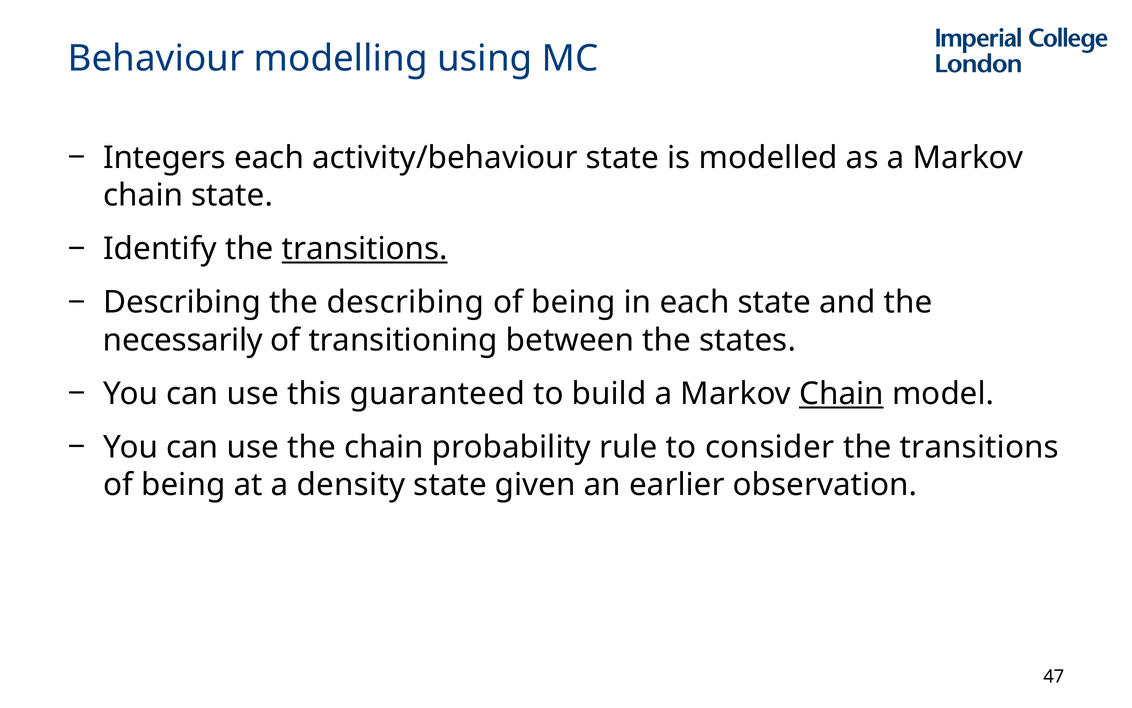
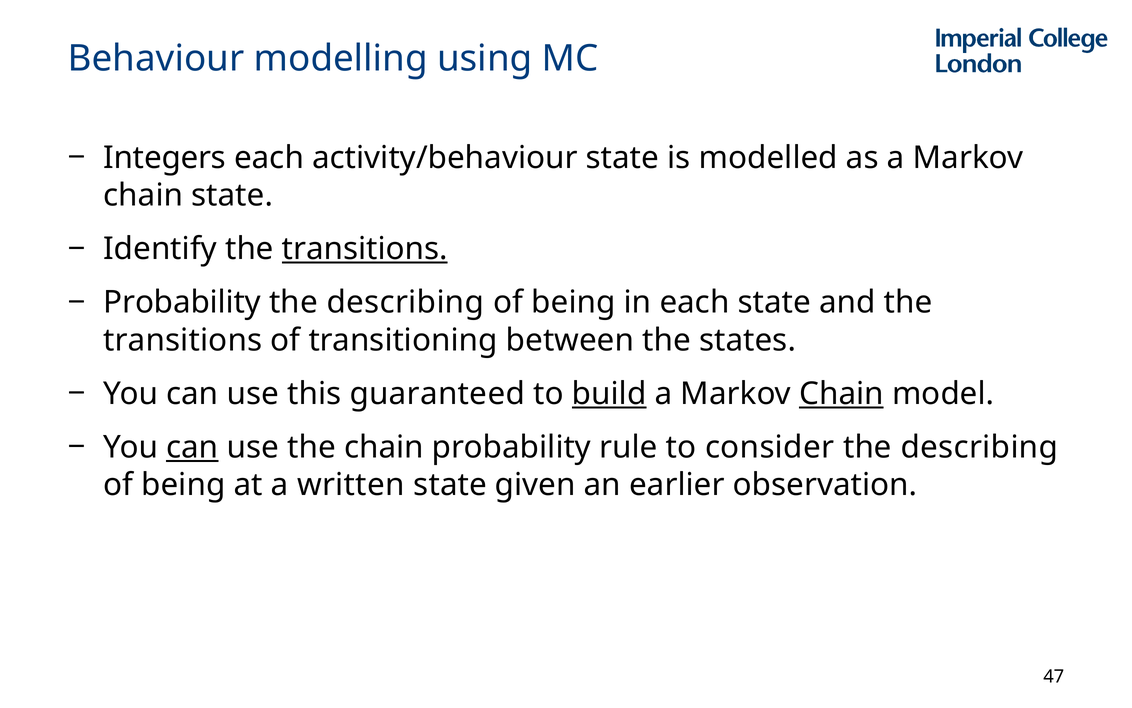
Describing at (182, 302): Describing -> Probability
necessarily at (183, 340): necessarily -> transitions
build underline: none -> present
can at (192, 447) underline: none -> present
transitions at (979, 447): transitions -> describing
density: density -> written
